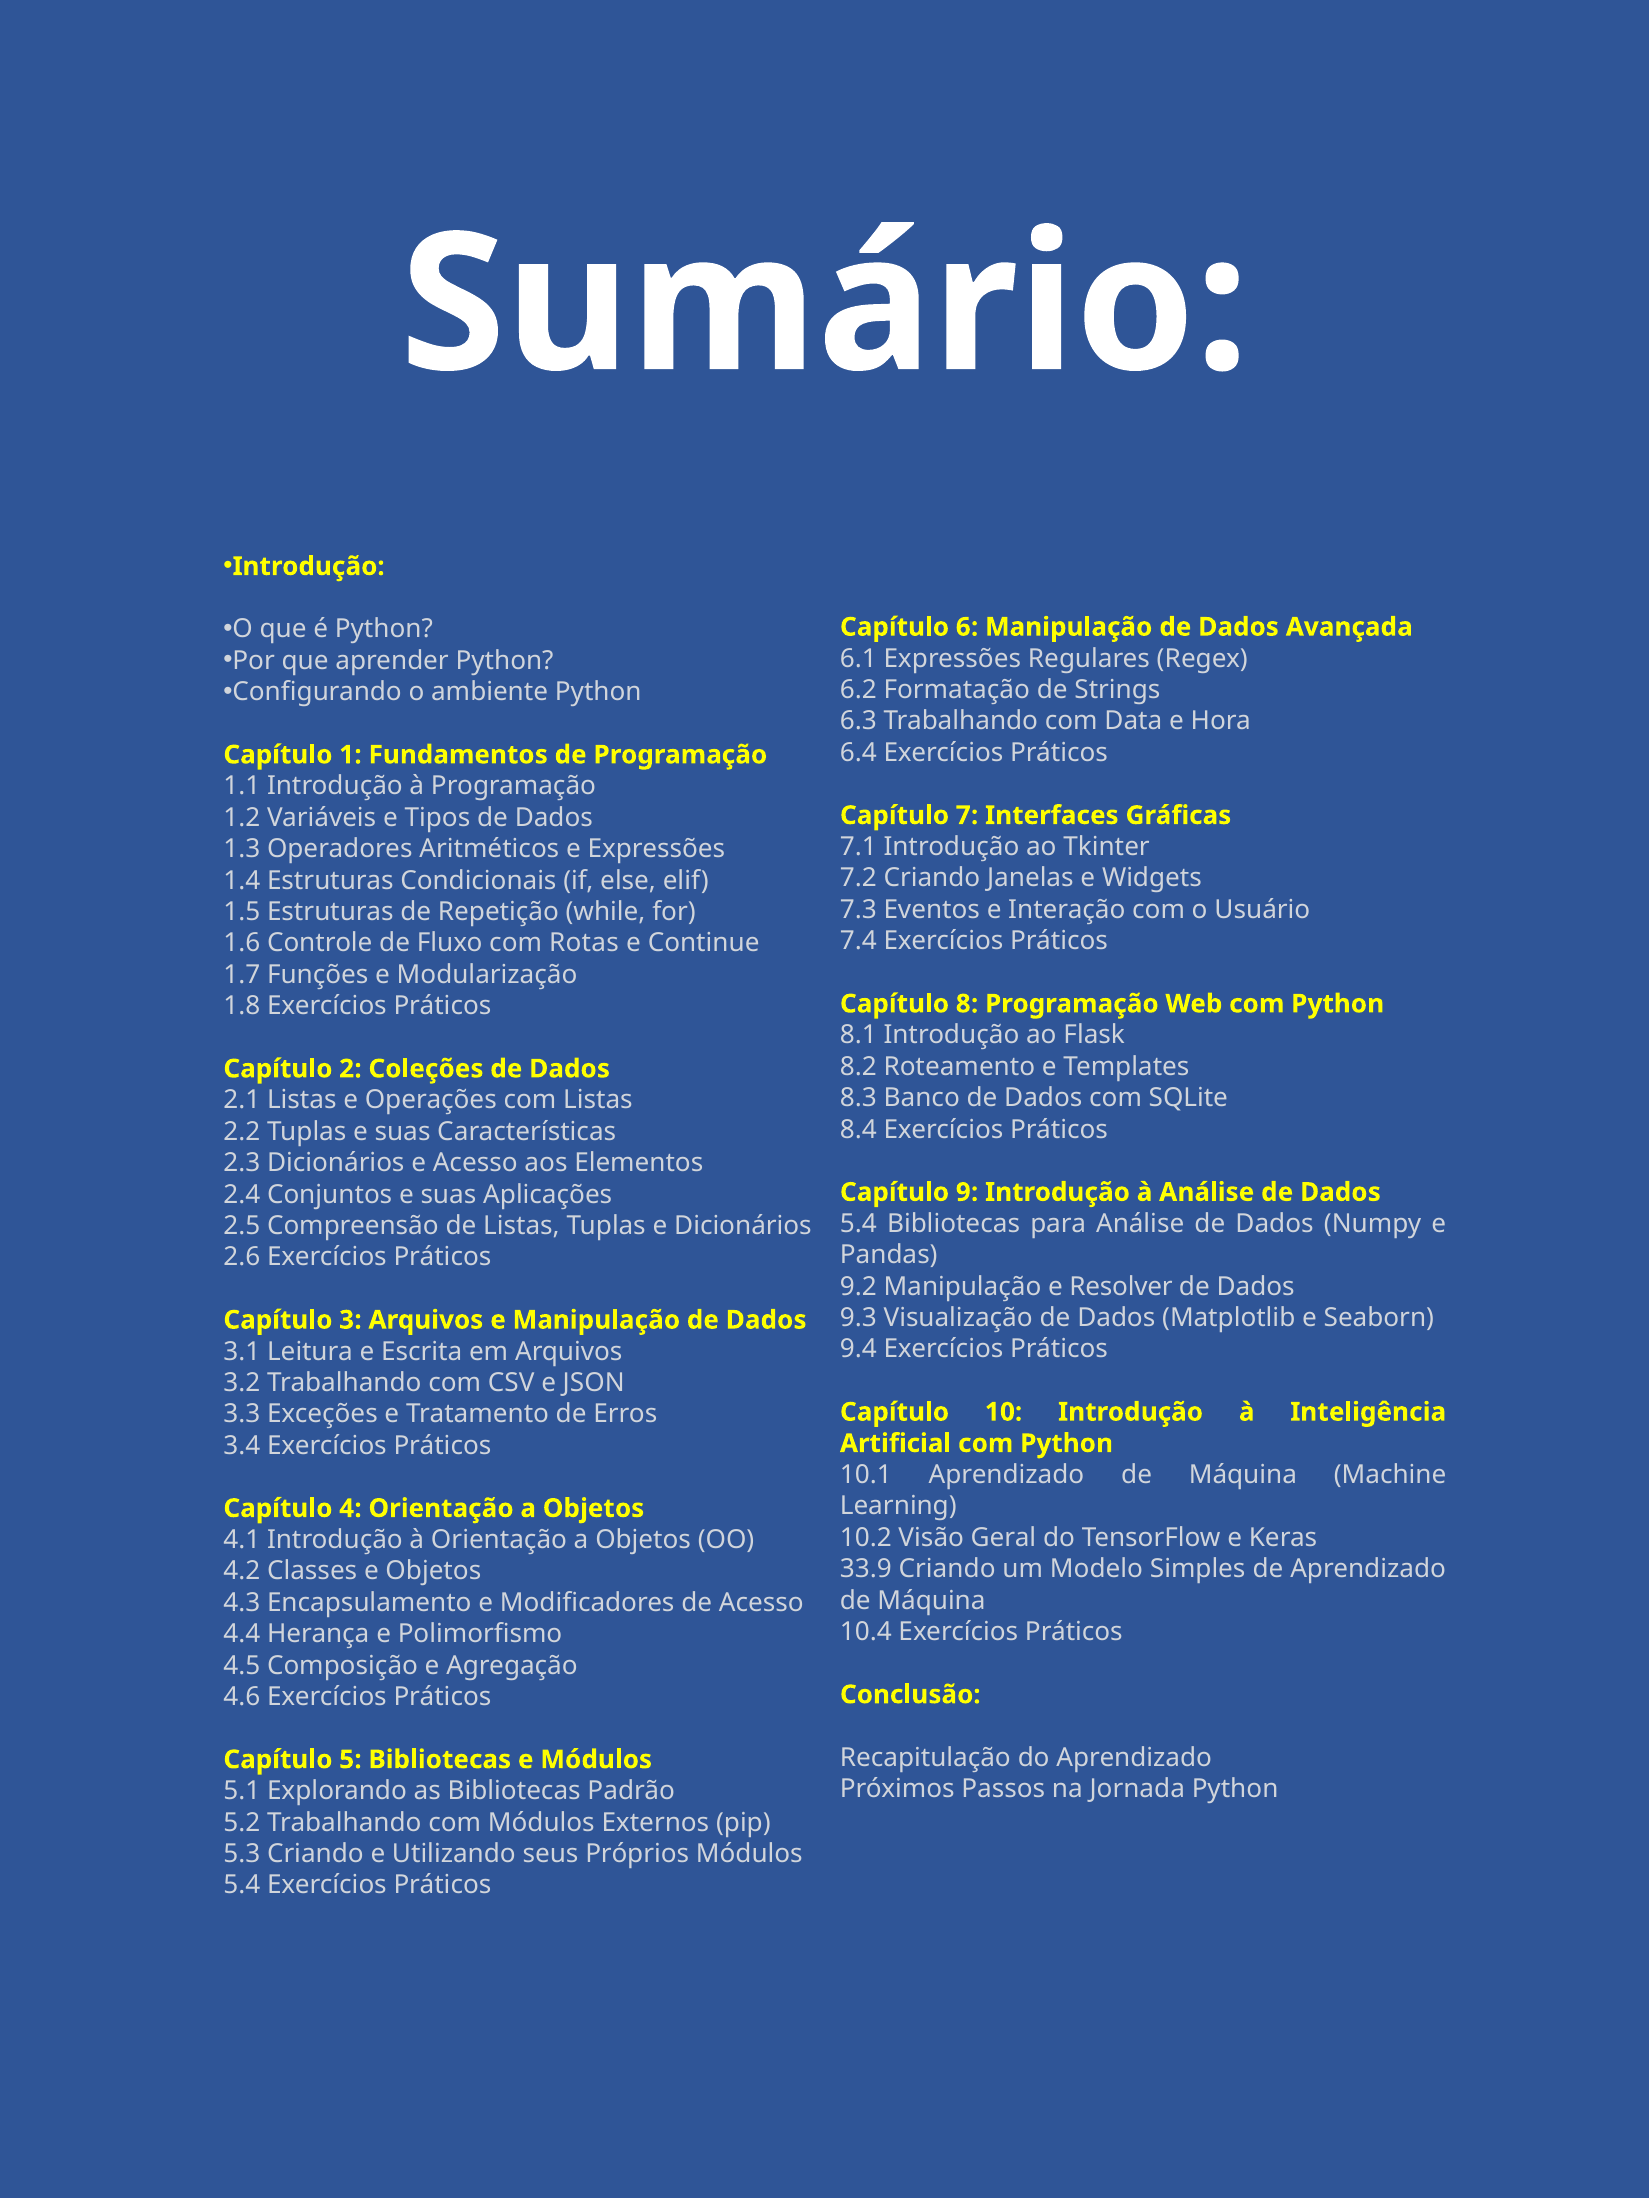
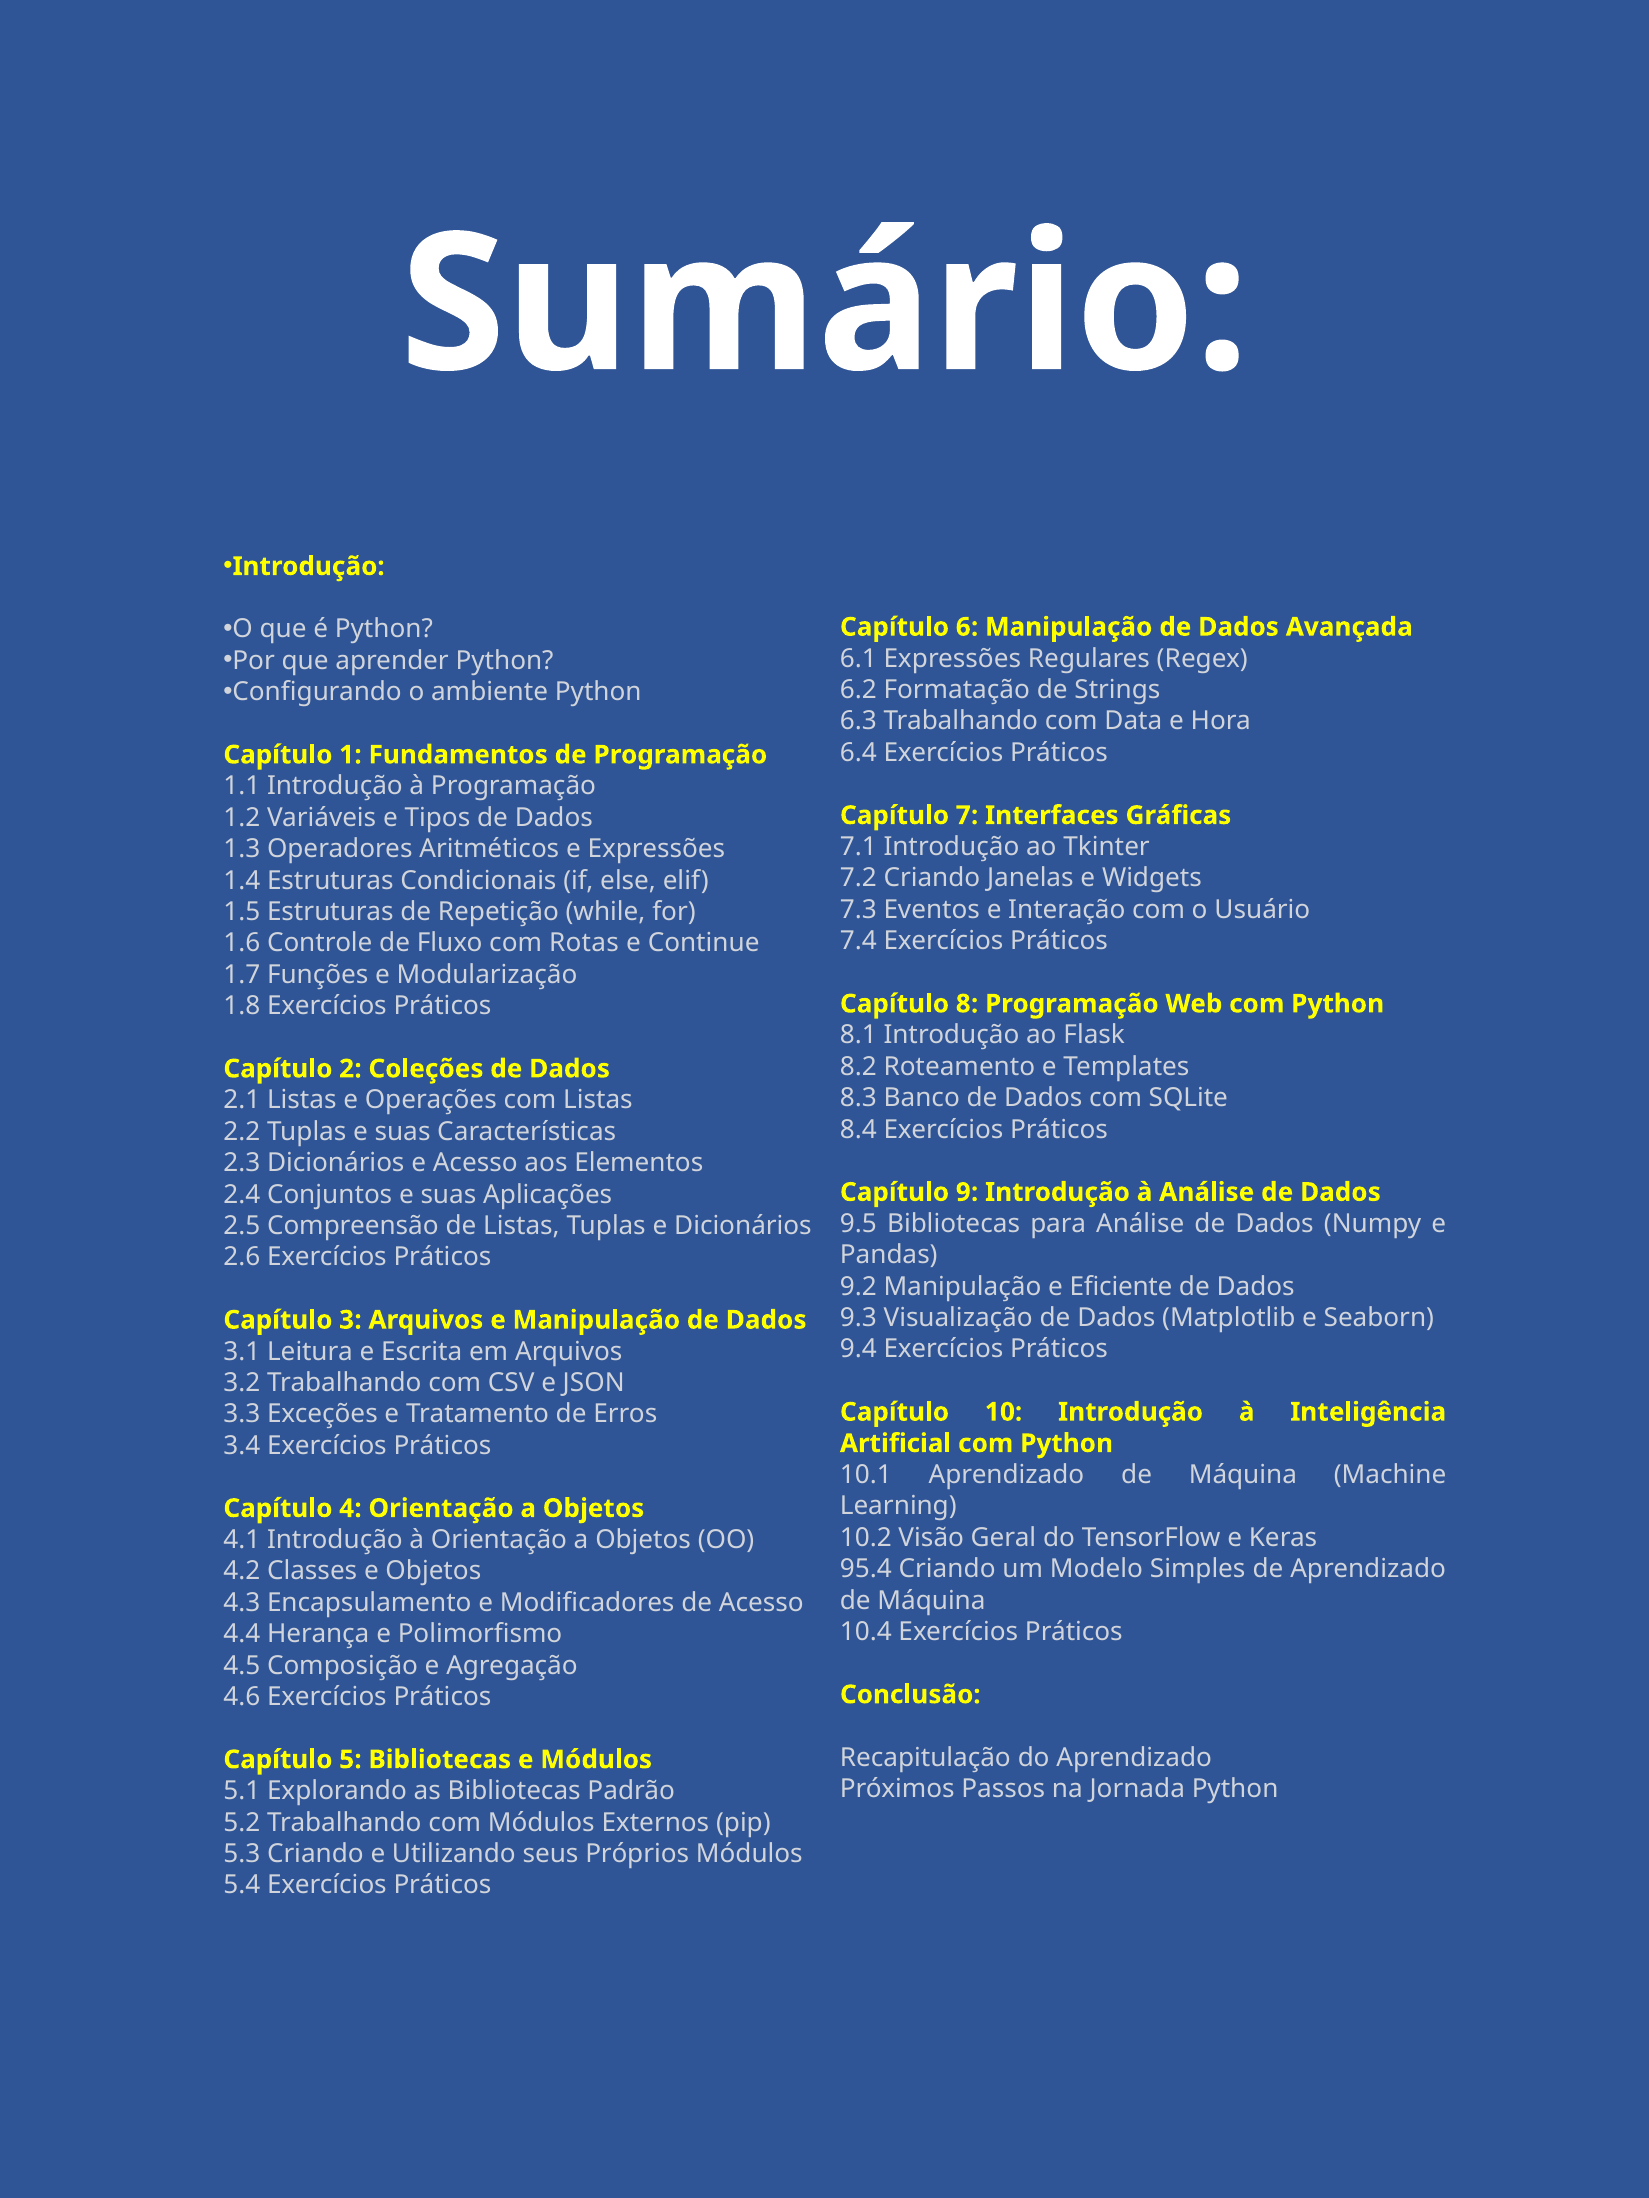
5.4 at (858, 1224): 5.4 -> 9.5
Resolver: Resolver -> Eficiente
33.9: 33.9 -> 95.4
